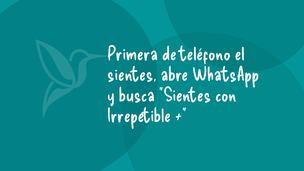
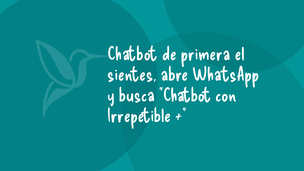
Primera at (133, 54): Primera -> Chatbot
teléfono: teléfono -> primera
busca Sientes: Sientes -> Chatbot
